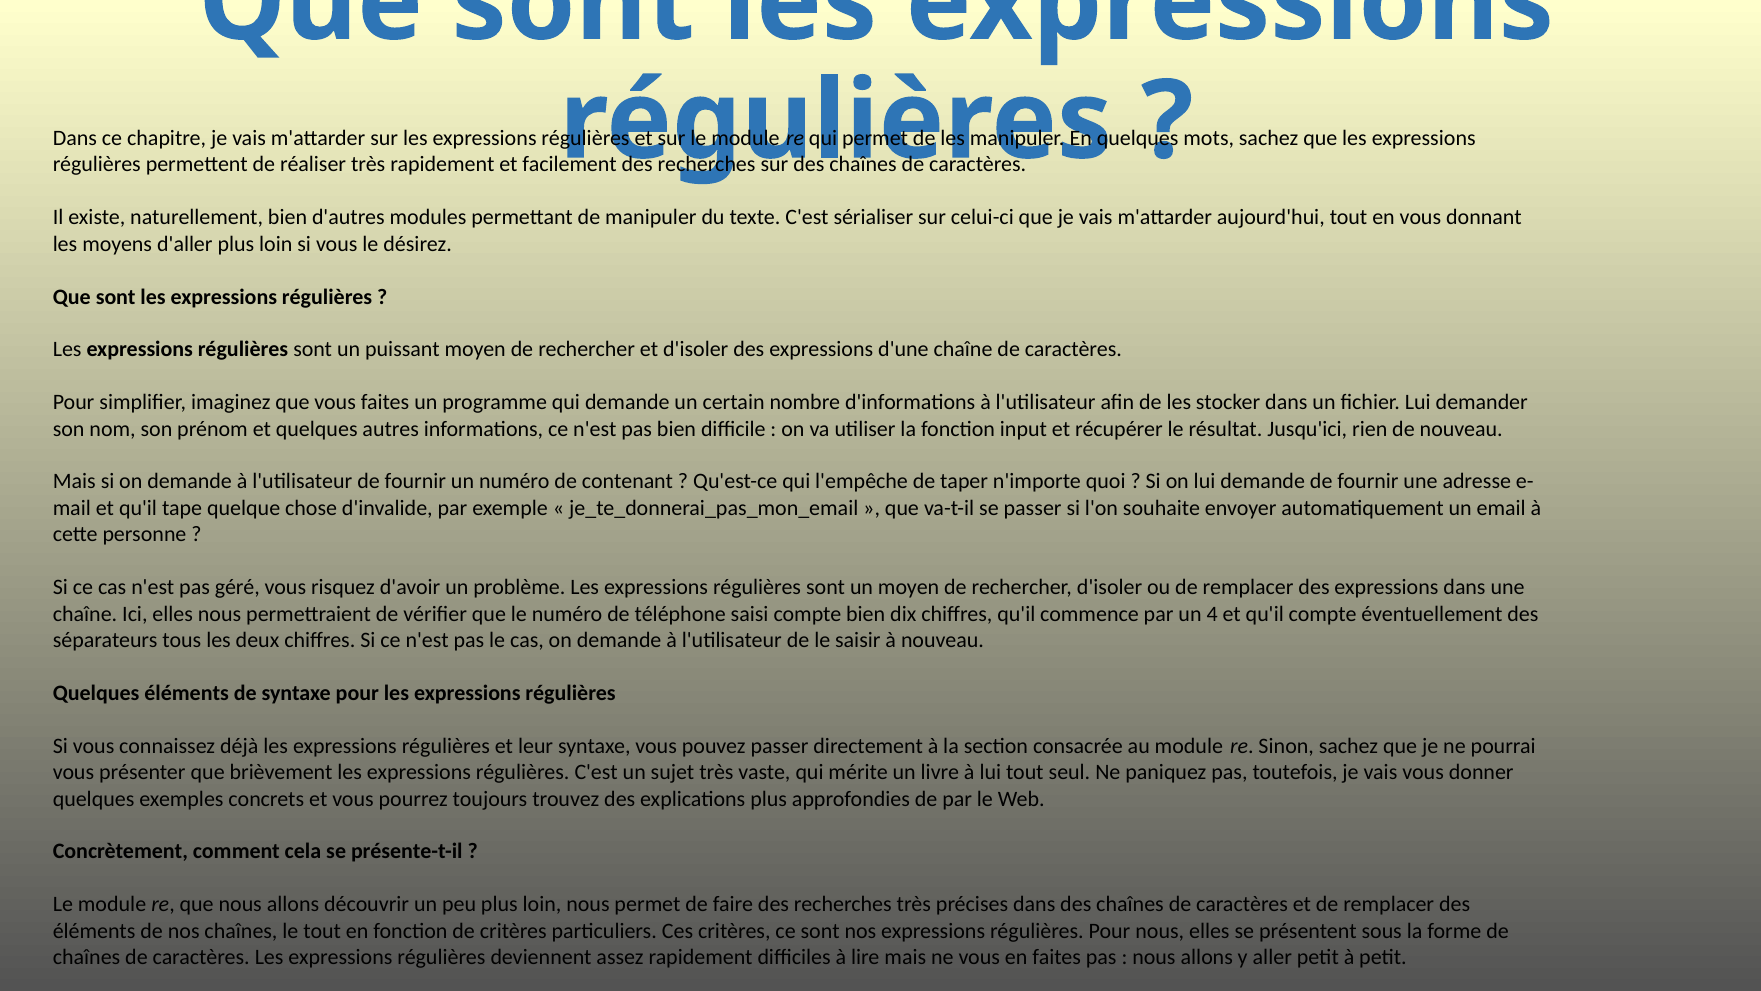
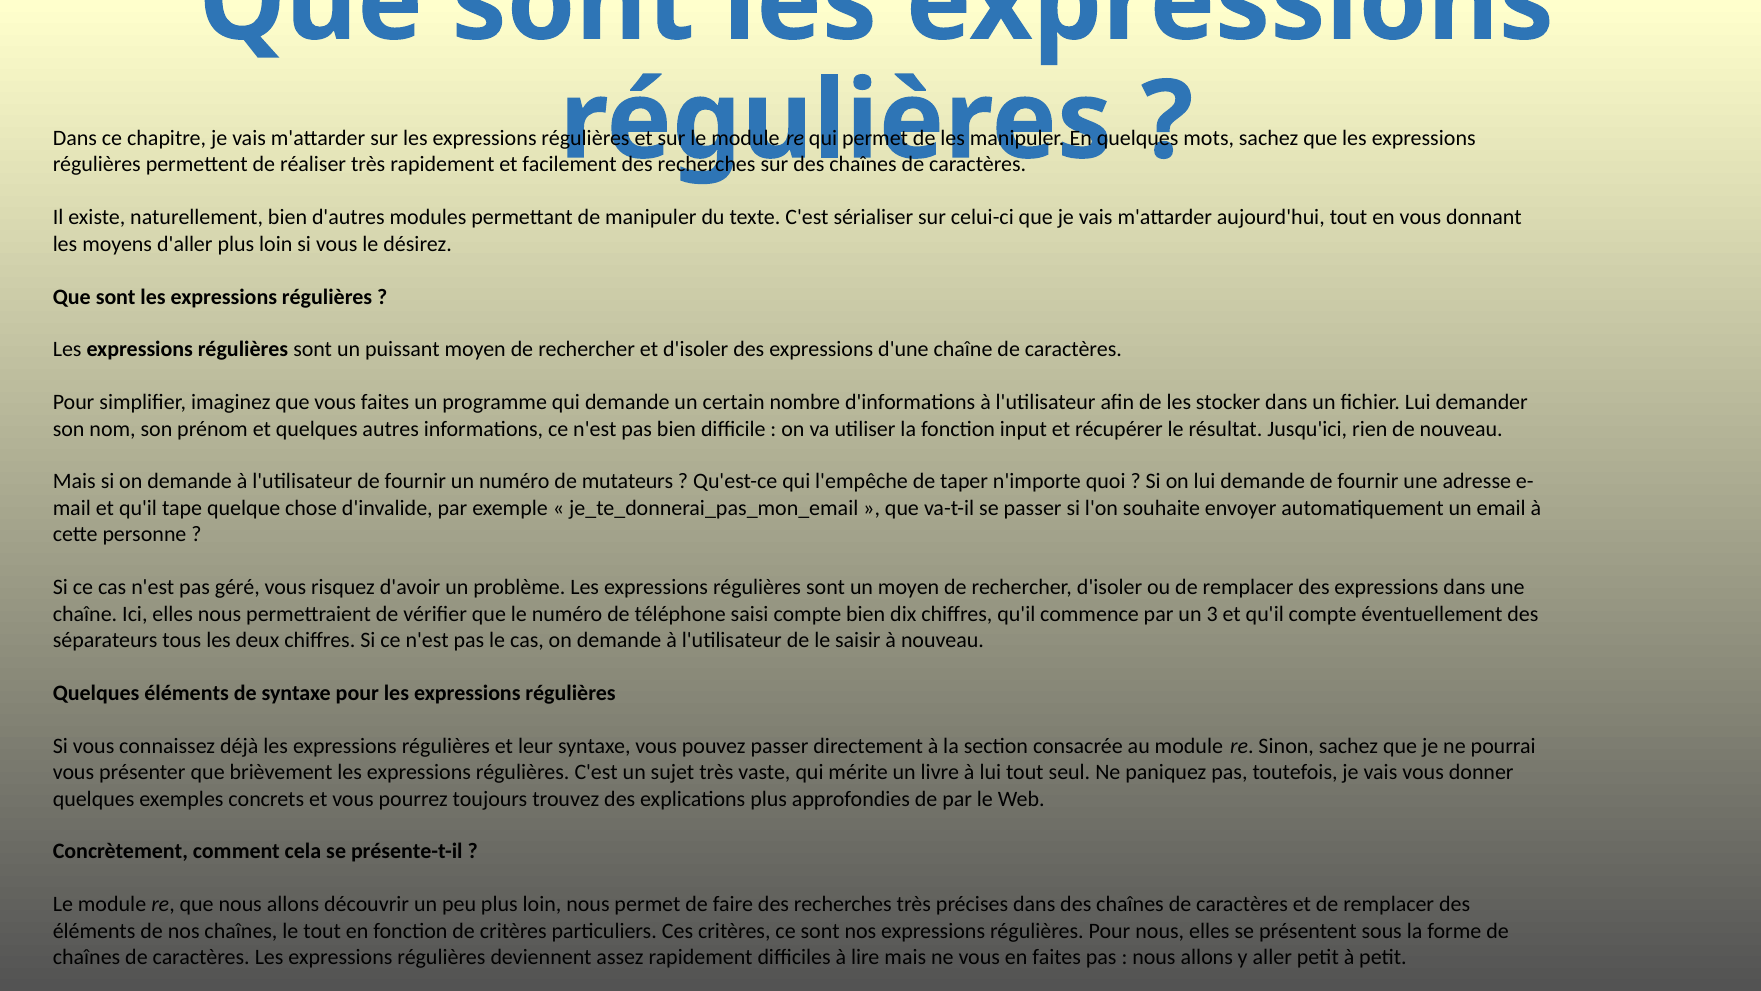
contenant: contenant -> mutateurs
4: 4 -> 3
